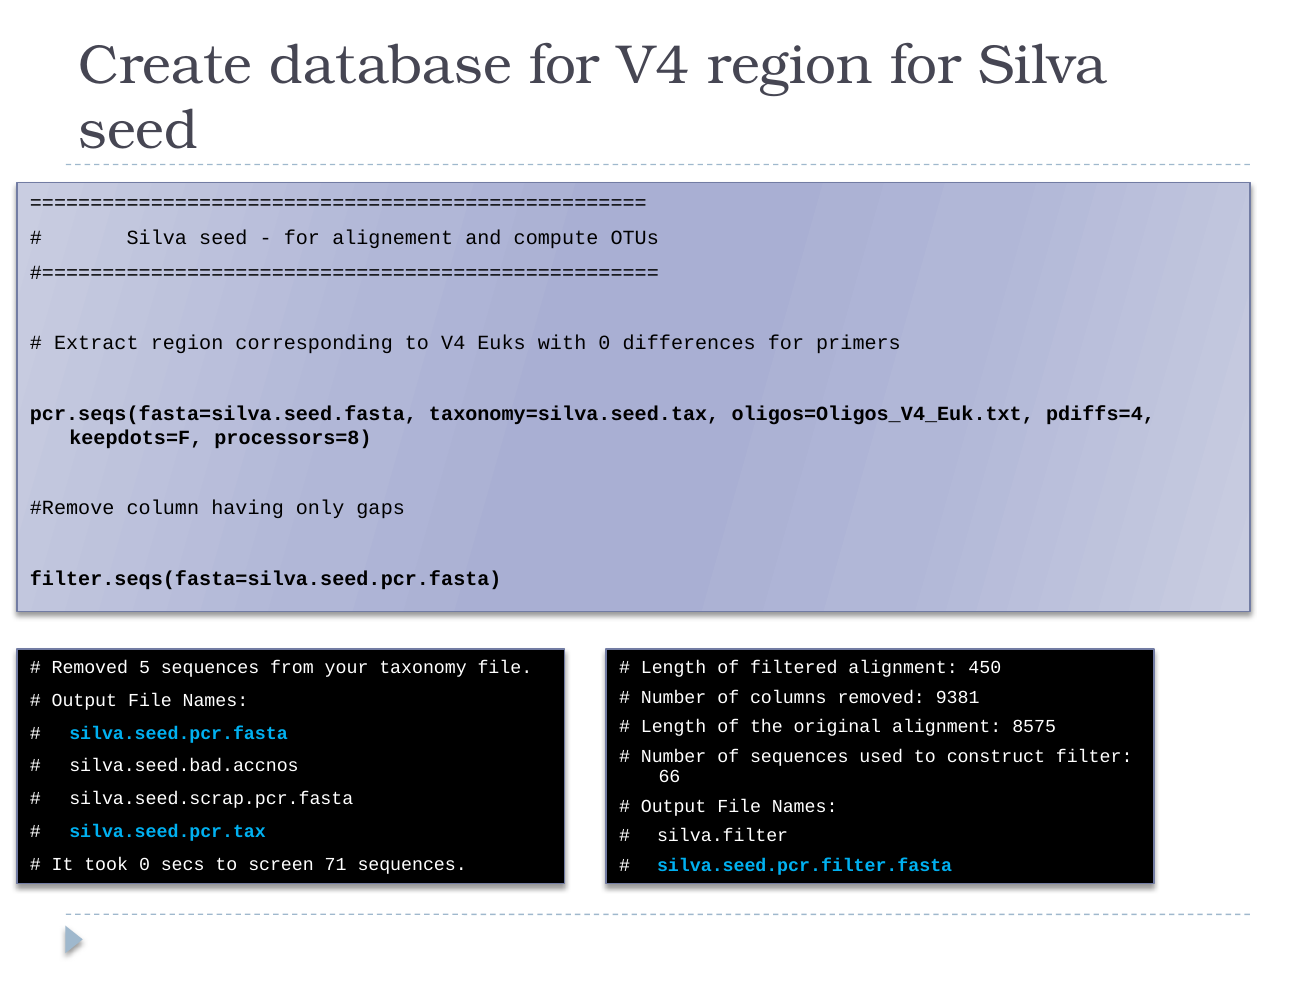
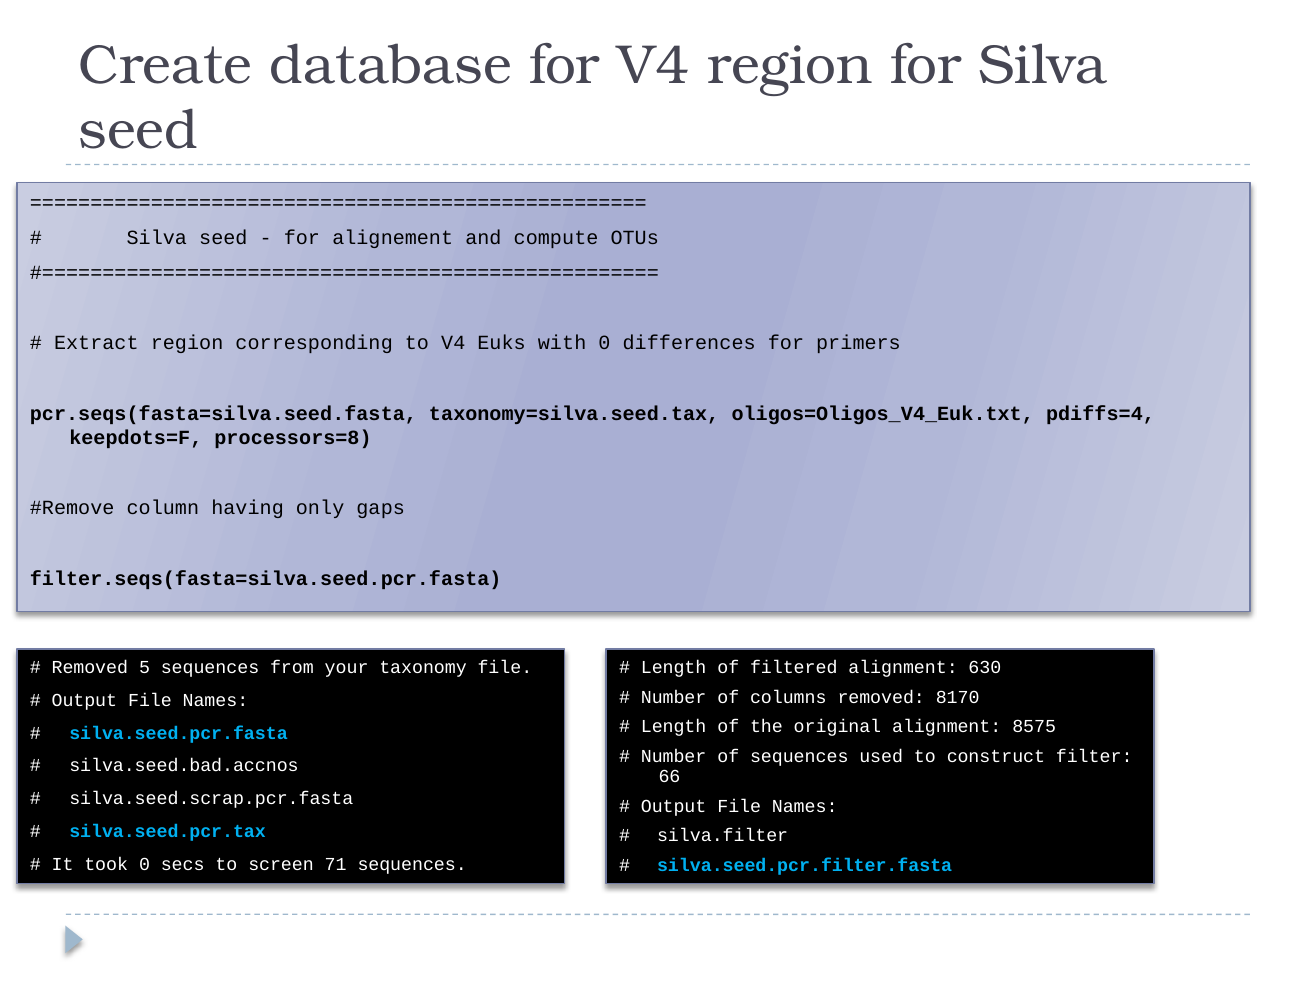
450: 450 -> 630
9381: 9381 -> 8170
